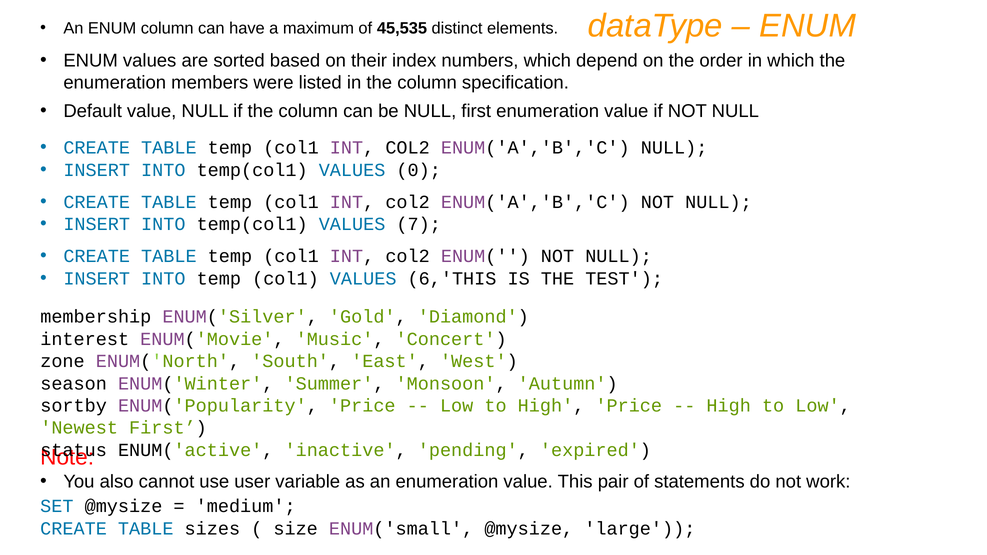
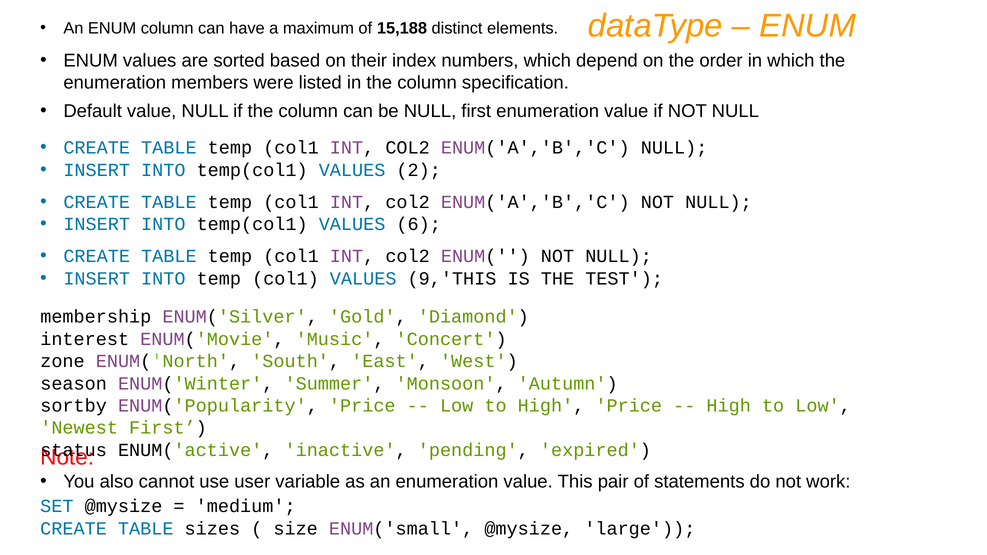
45,535: 45,535 -> 15,188
0: 0 -> 2
7: 7 -> 6
6,'THIS: 6,'THIS -> 9,'THIS
